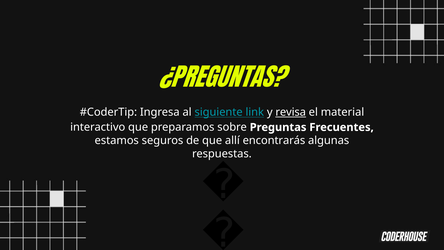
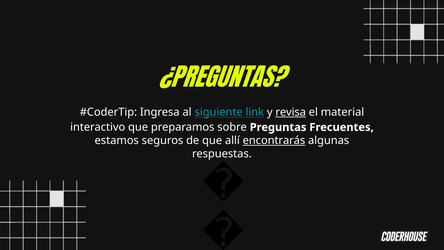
encontrarás underline: none -> present
